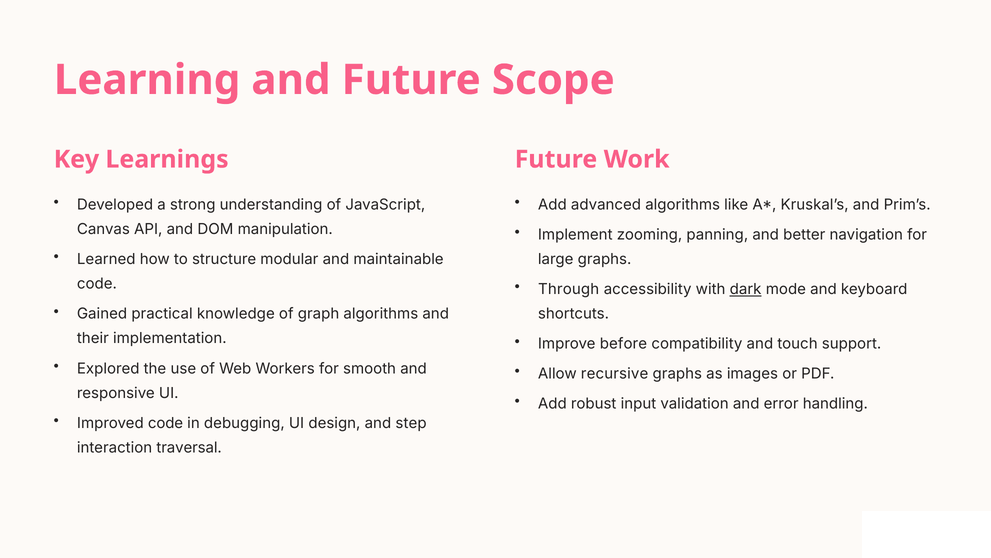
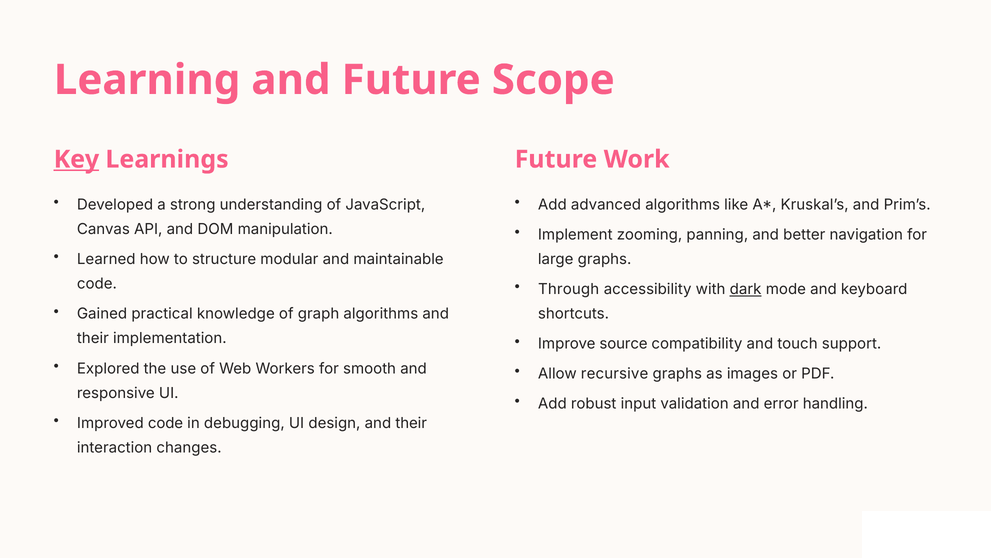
Key underline: none -> present
before: before -> source
design and step: step -> their
traversal: traversal -> changes
